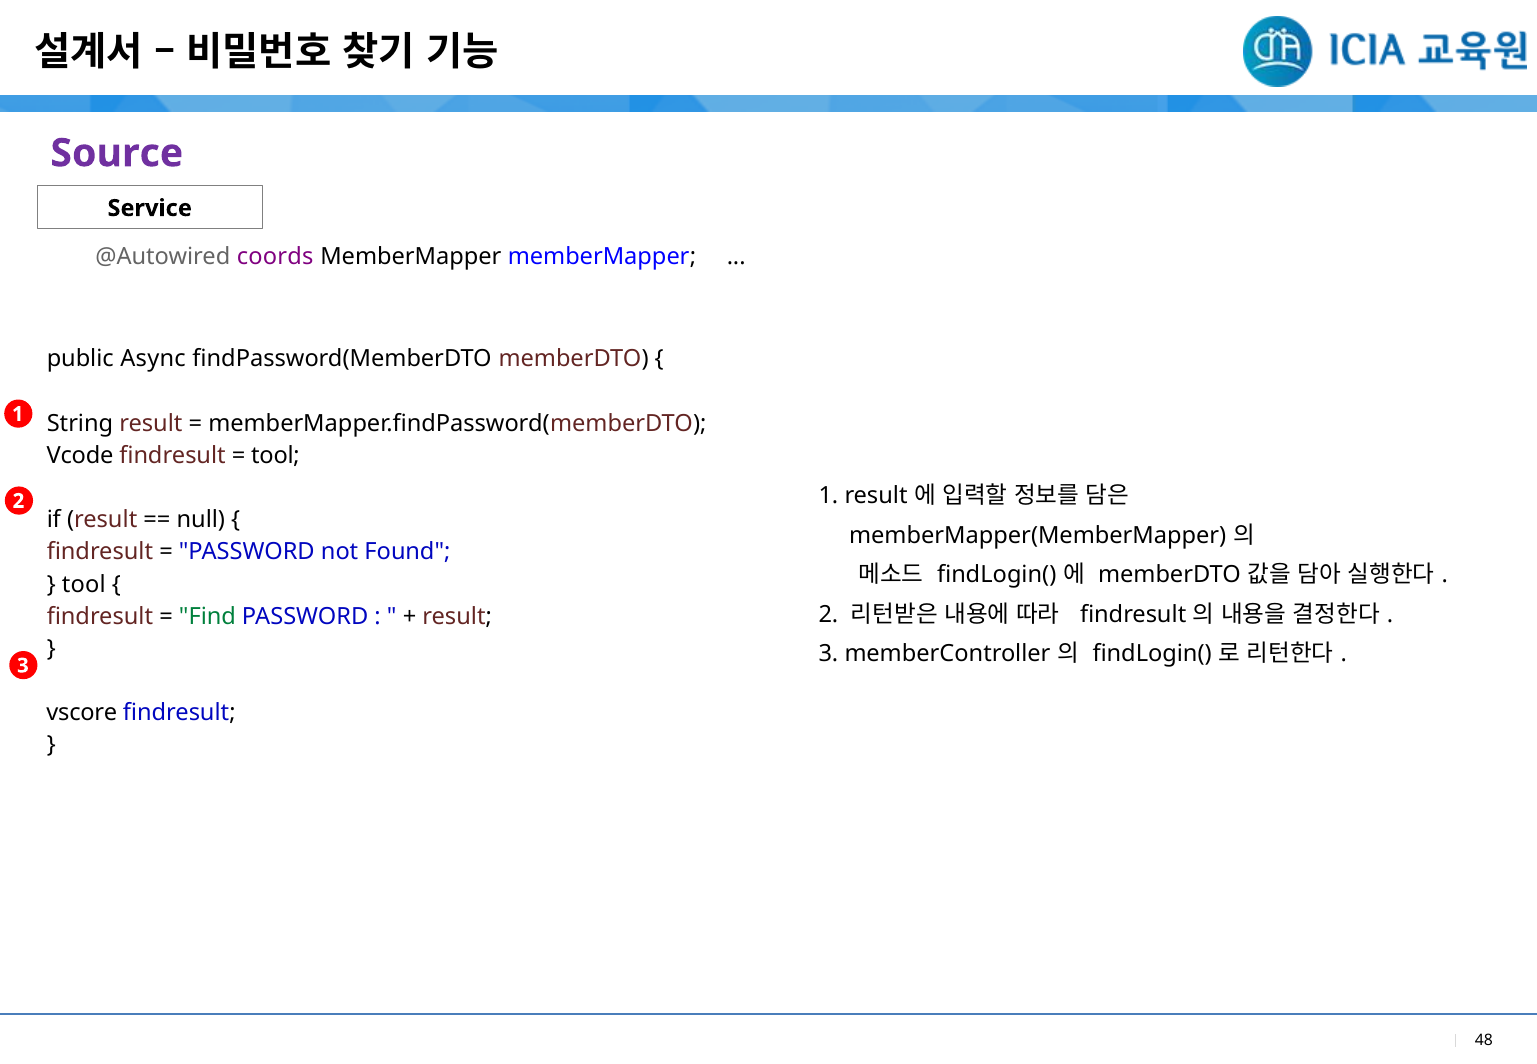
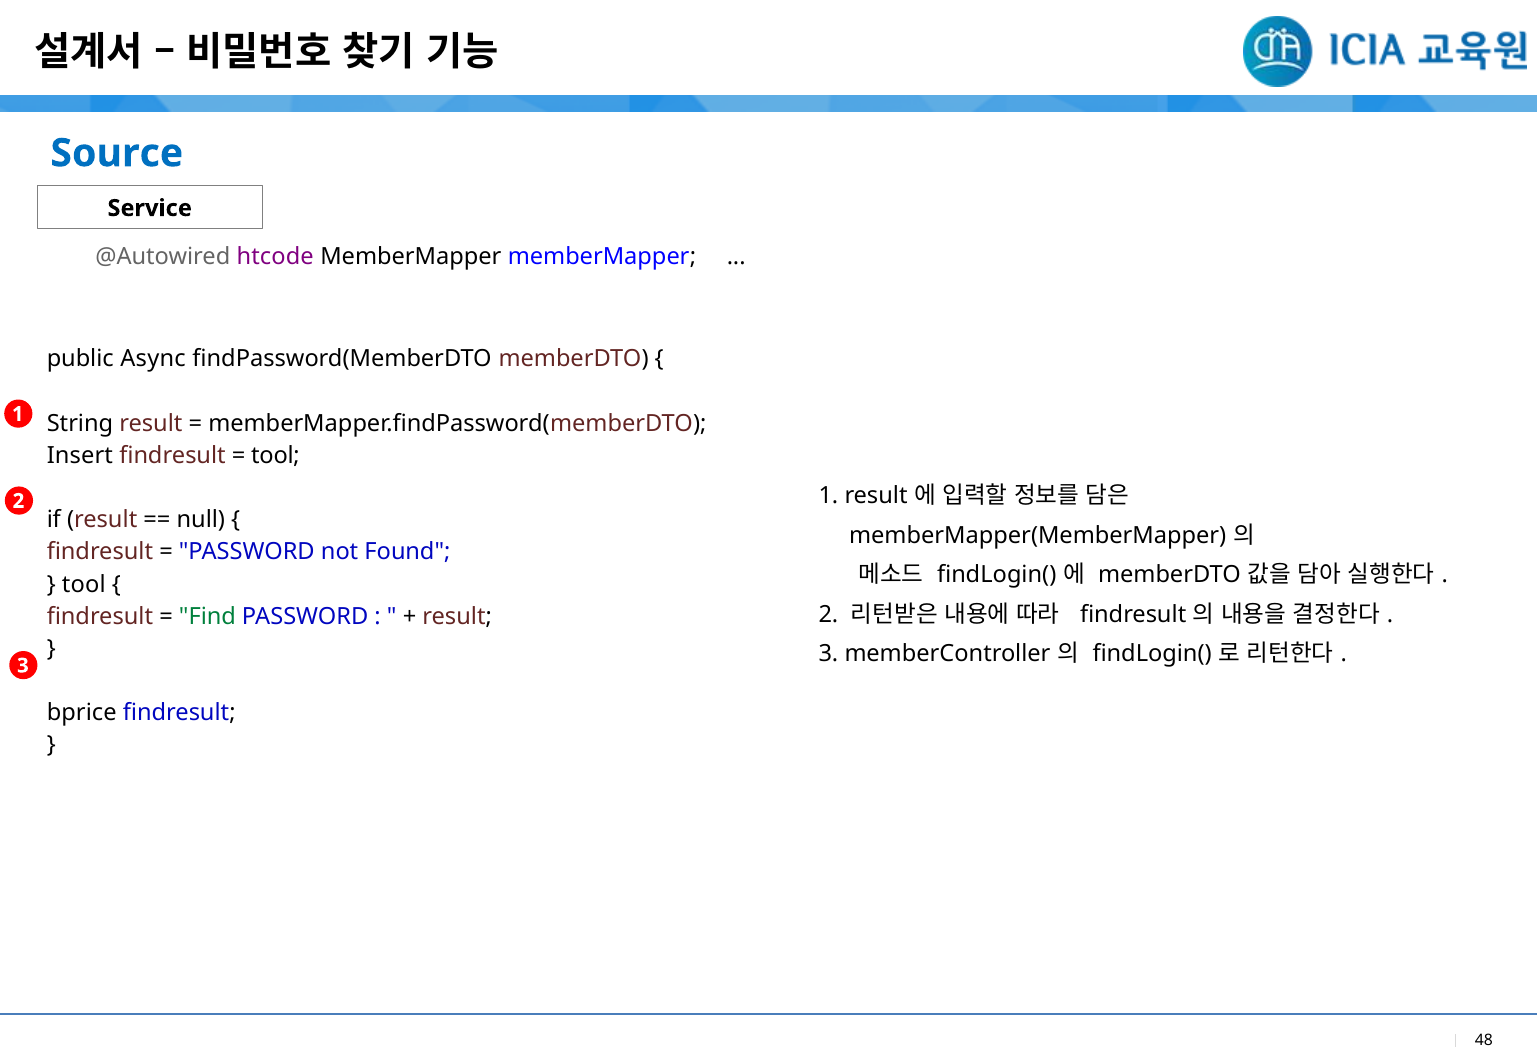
Source colour: purple -> blue
coords: coords -> htcode
Vcode: Vcode -> Insert
vscore: vscore -> bprice
